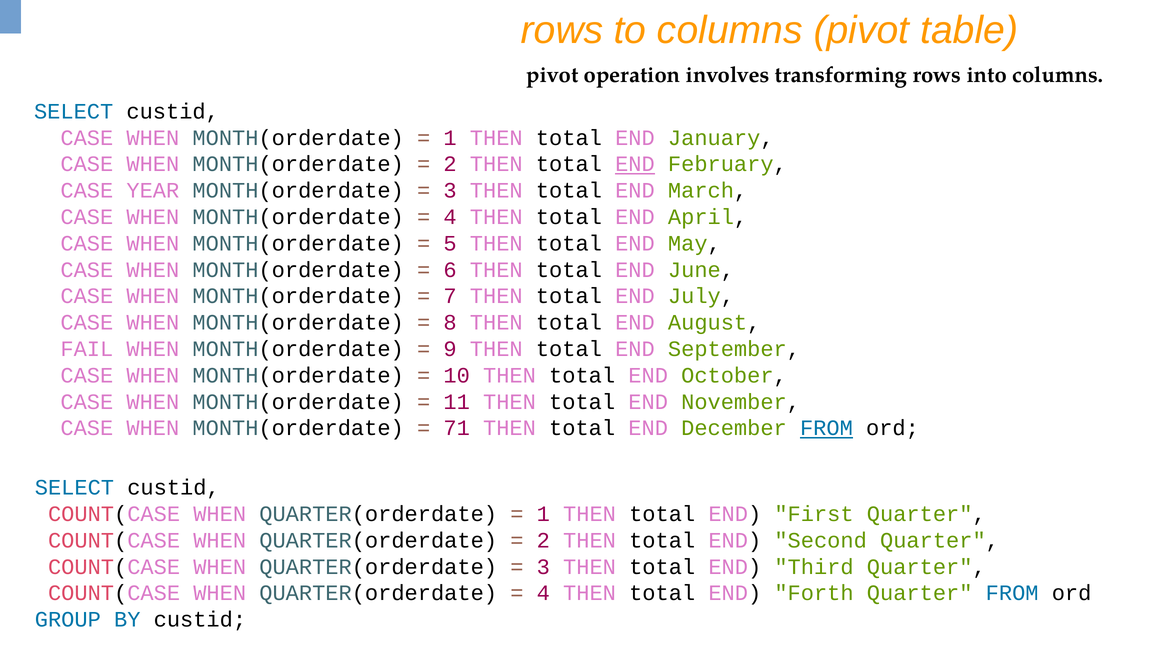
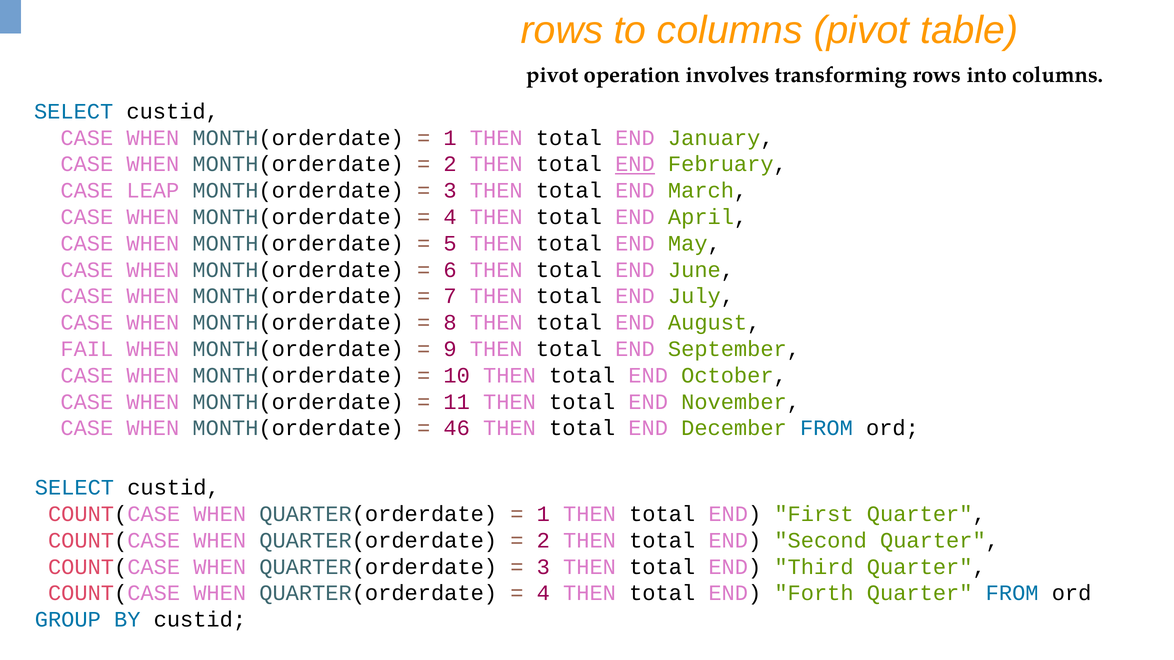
YEAR: YEAR -> LEAP
71: 71 -> 46
FROM at (826, 428) underline: present -> none
